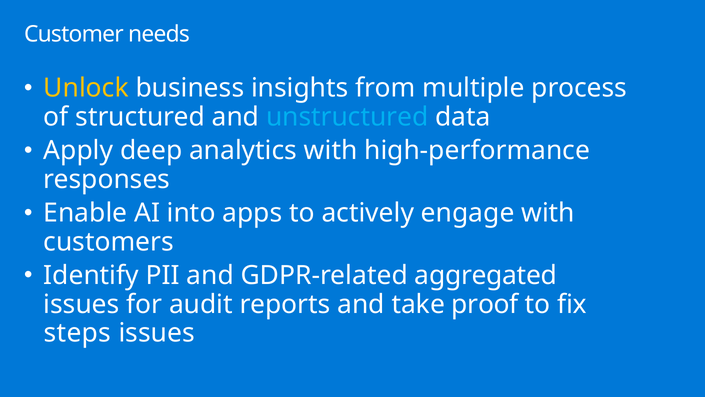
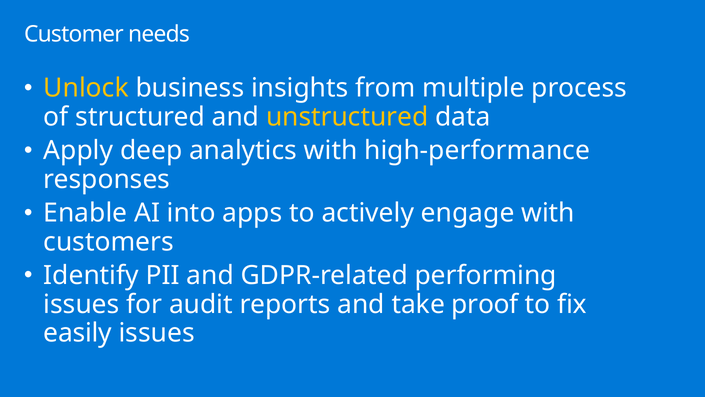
unstructured colour: light blue -> yellow
aggregated: aggregated -> performing
steps: steps -> easily
